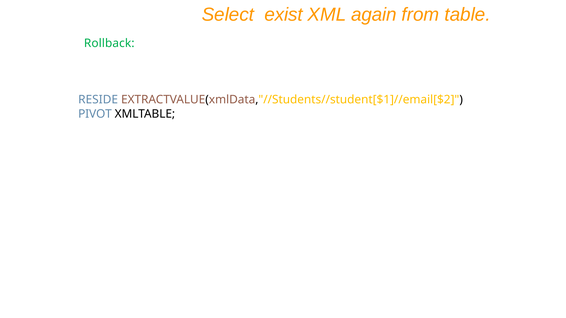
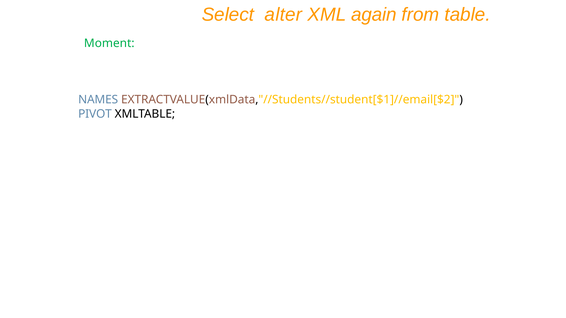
exist: exist -> alter
Rollback: Rollback -> Moment
RESIDE: RESIDE -> NAMES
